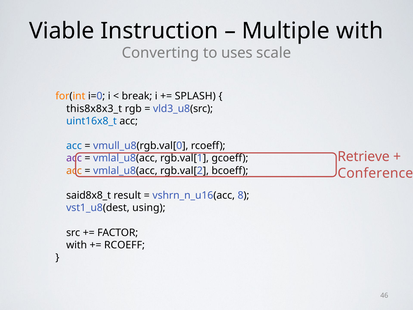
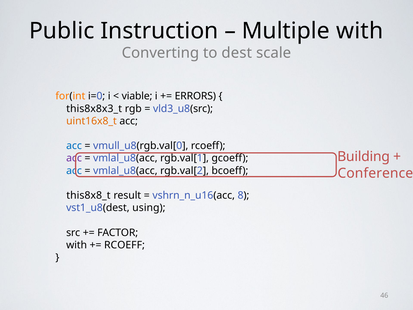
Viable: Viable -> Public
uses: uses -> dest
break: break -> viable
SPLASH: SPLASH -> ERRORS
uint16x8_t colour: blue -> orange
Retrieve: Retrieve -> Building
acc at (74, 170) colour: orange -> blue
said8x8_t: said8x8_t -> this8x8_t
